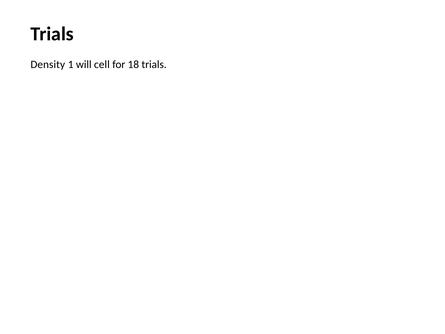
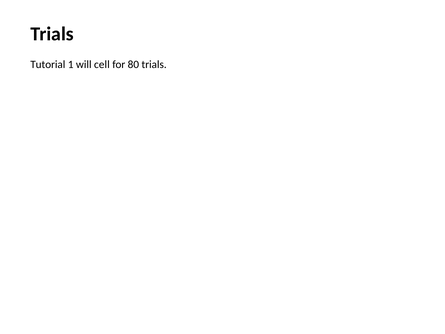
Density: Density -> Tutorial
18: 18 -> 80
